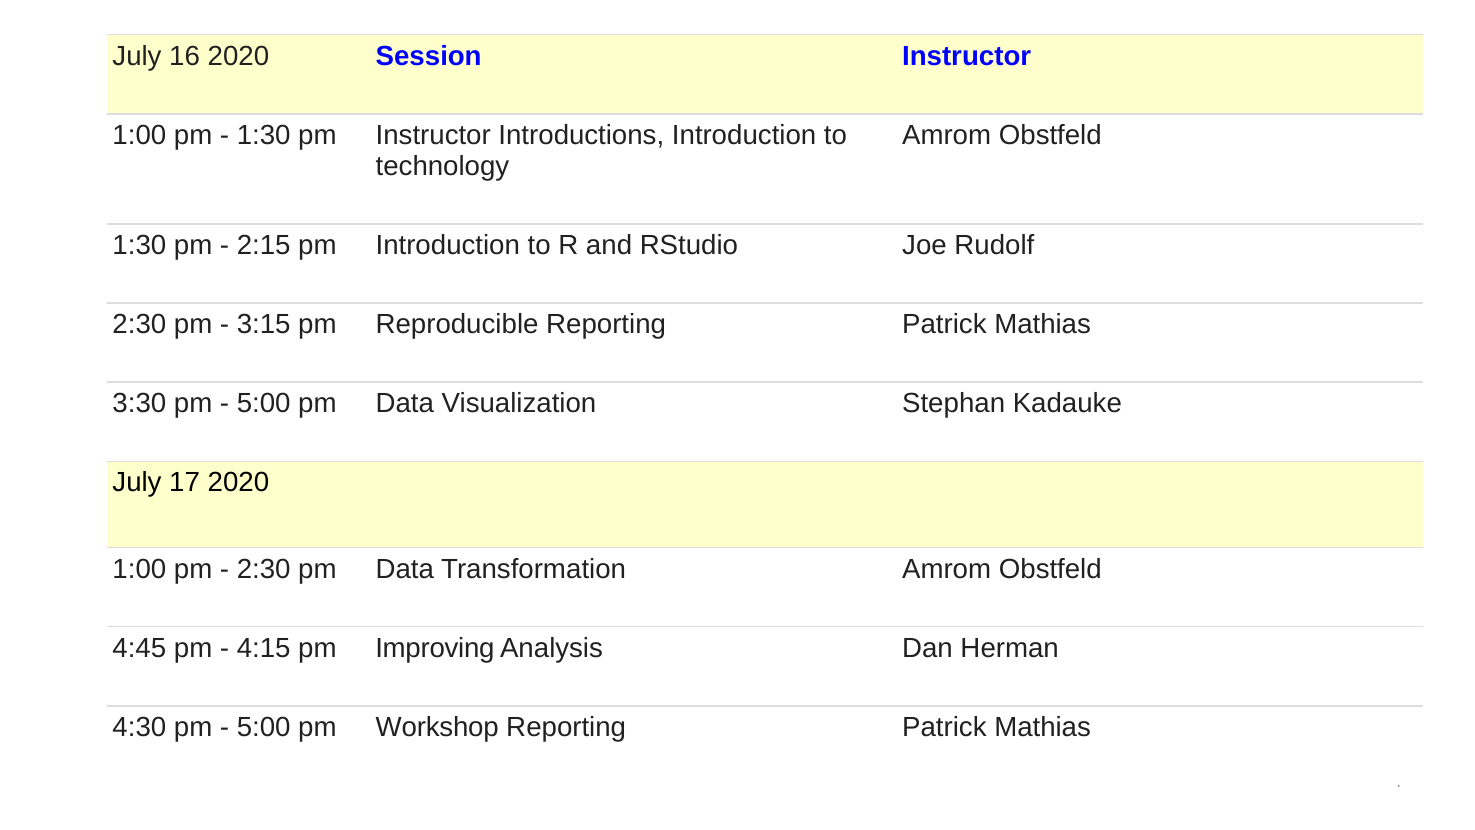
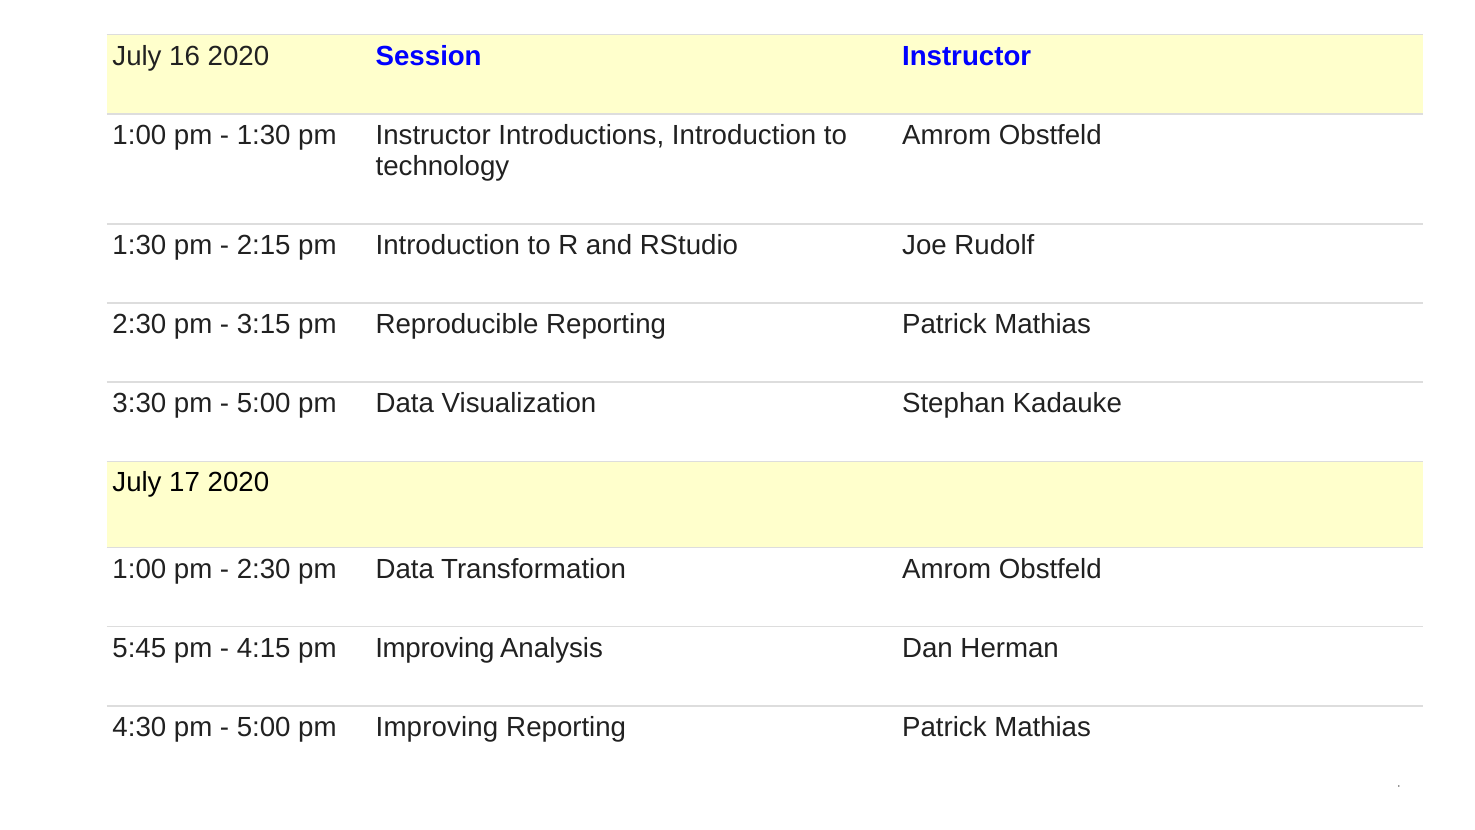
4:45: 4:45 -> 5:45
5:00 pm Workshop: Workshop -> Improving
